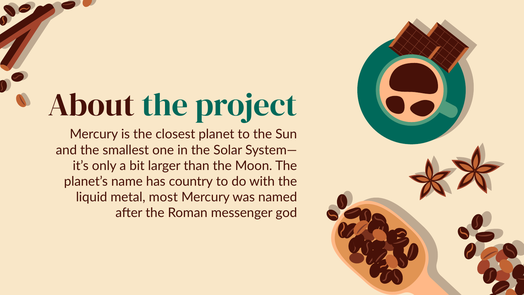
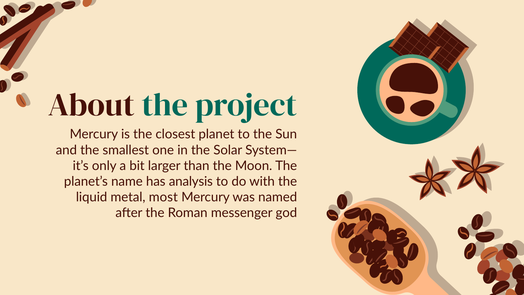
country: country -> analysis
